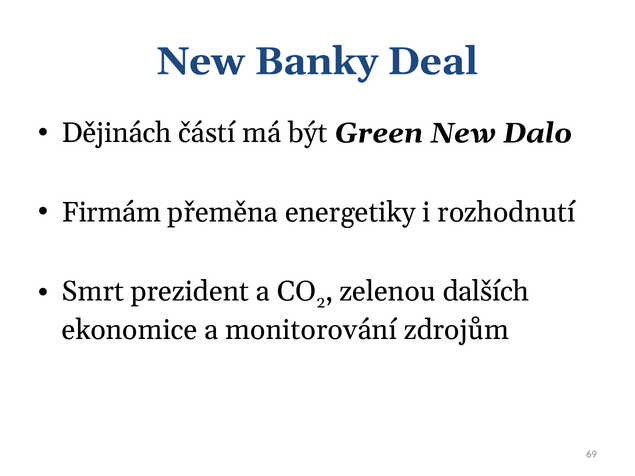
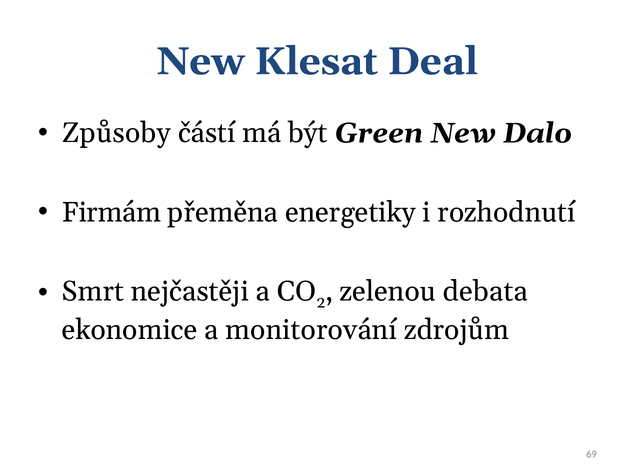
Banky: Banky -> Klesat
Dějinách: Dějinách -> Způsoby
prezident: prezident -> nejčastěji
dalších: dalších -> debata
